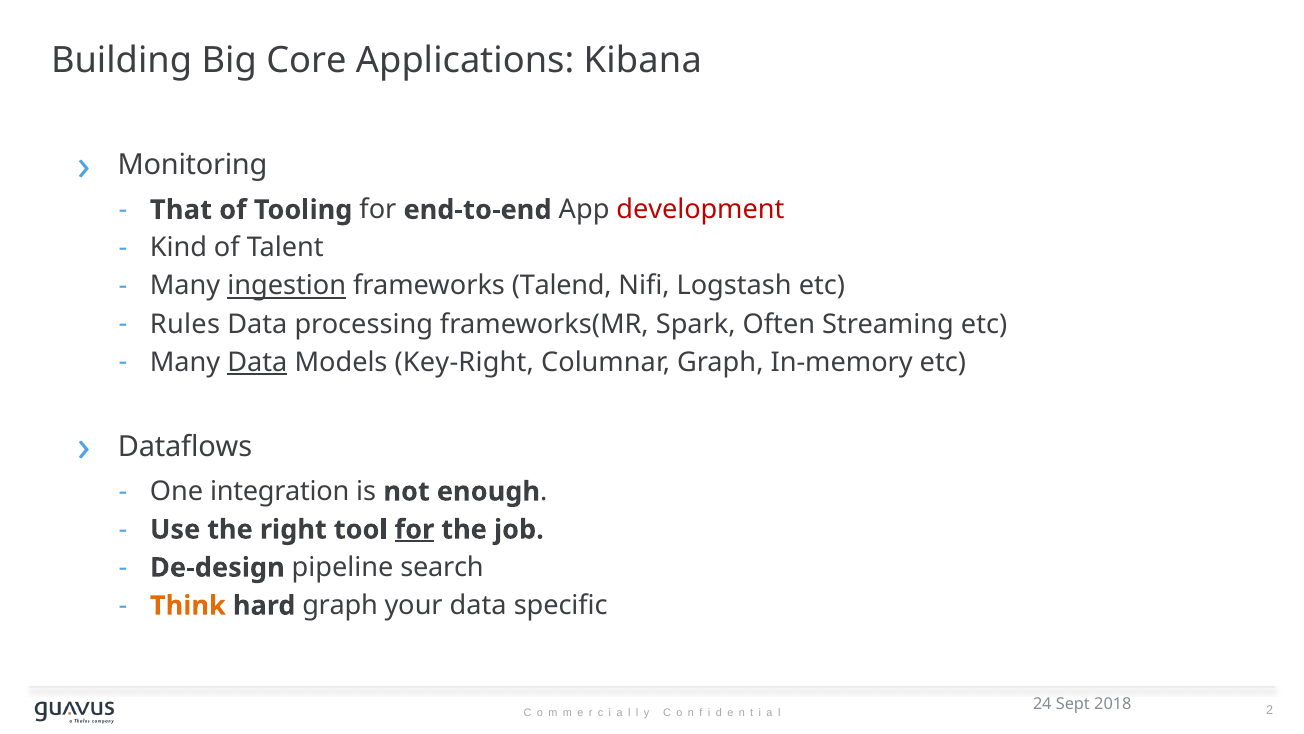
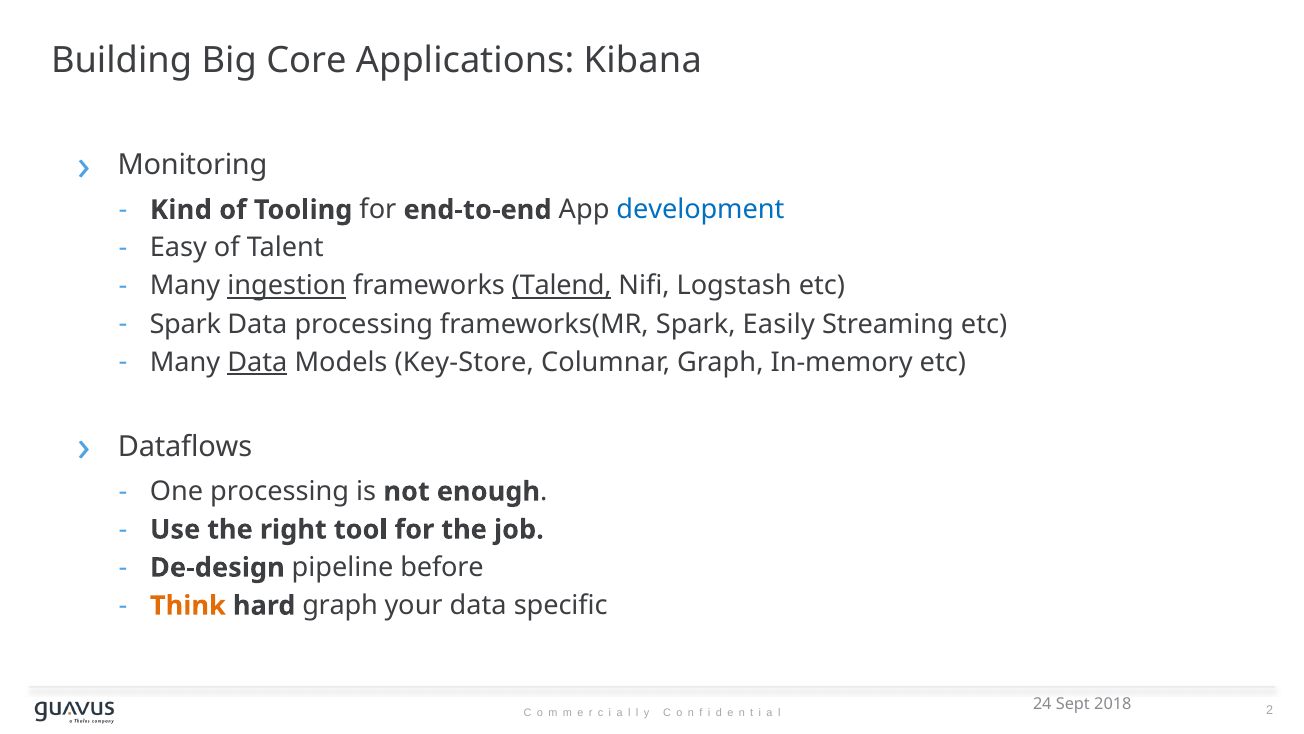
That: That -> Kind
development colour: red -> blue
Kind: Kind -> Easy
Talend underline: none -> present
Rules at (185, 324): Rules -> Spark
Often: Often -> Easily
Key-Right: Key-Right -> Key-Store
One integration: integration -> processing
for at (414, 529) underline: present -> none
search: search -> before
